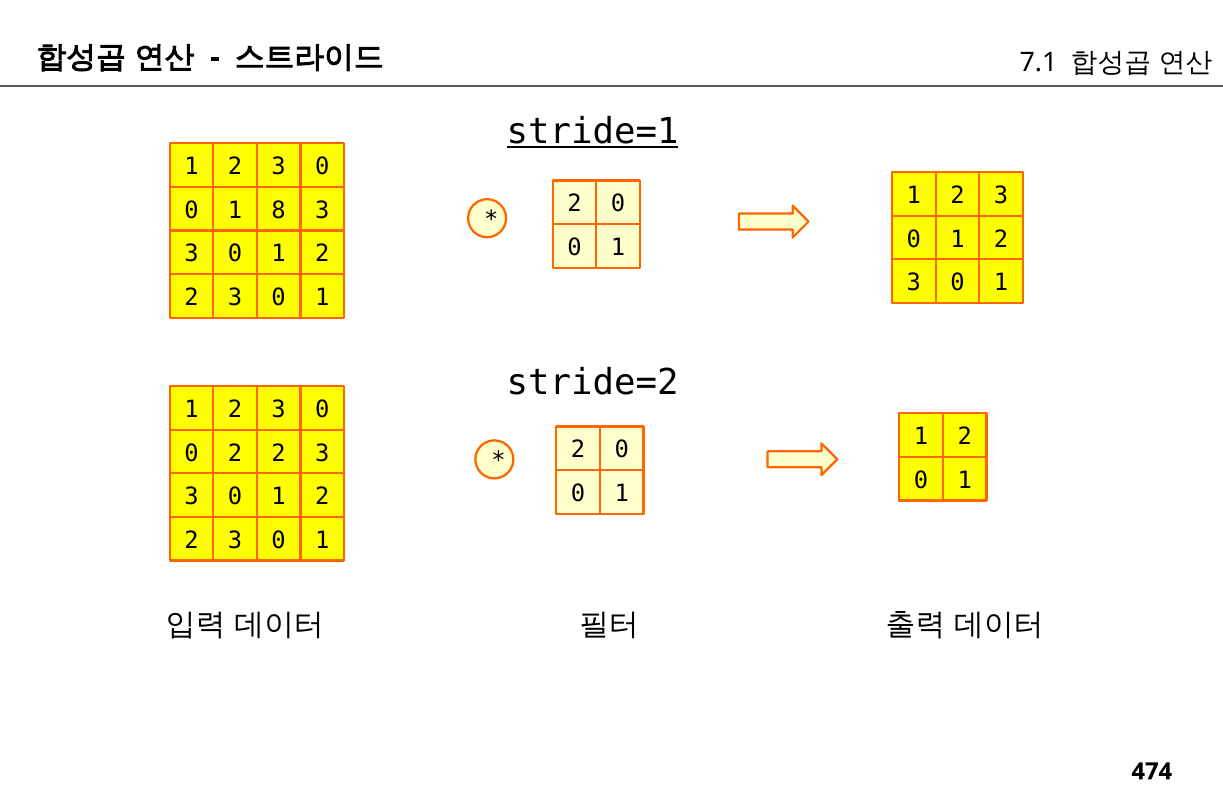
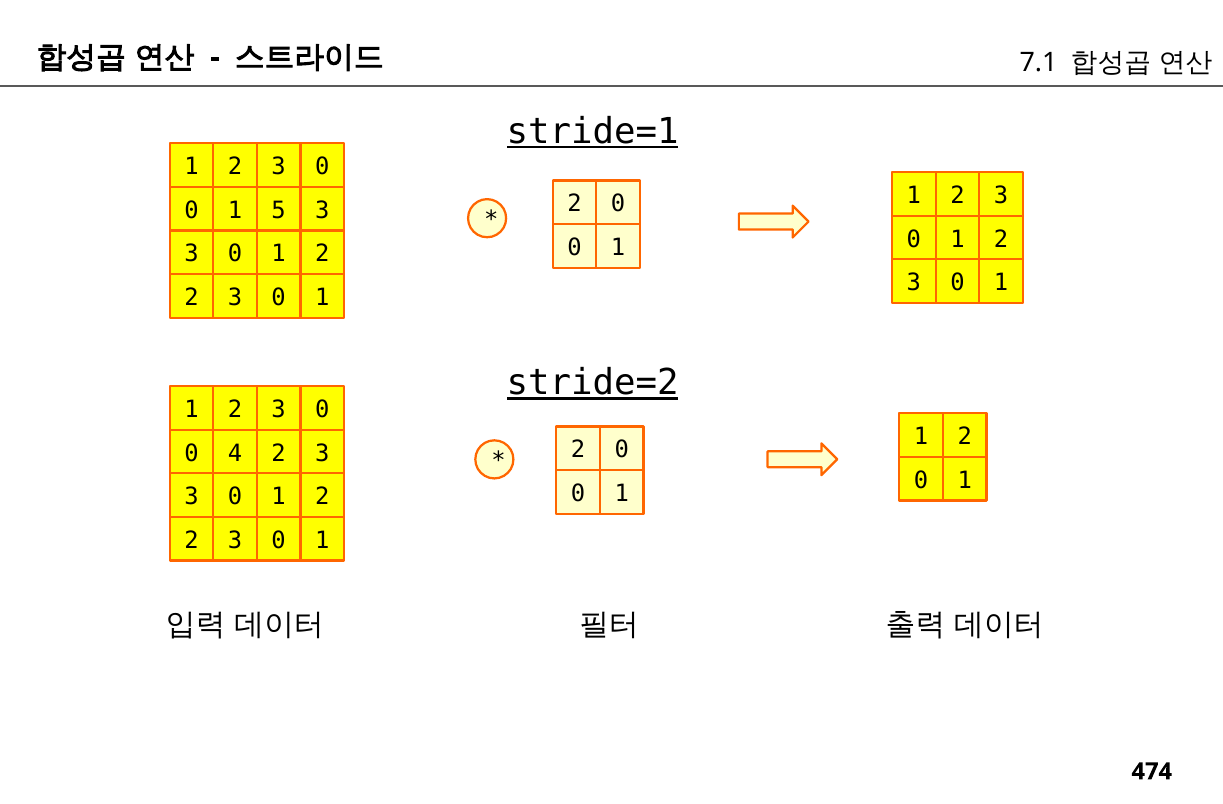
8: 8 -> 5
stride=2 underline: none -> present
0 2: 2 -> 4
